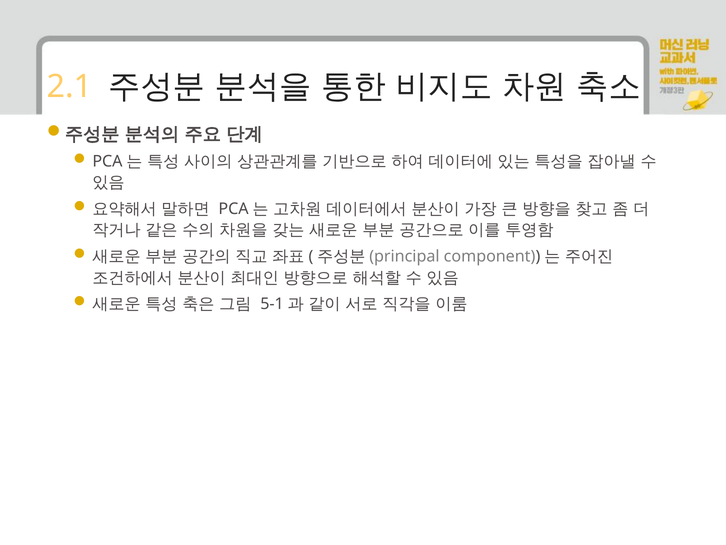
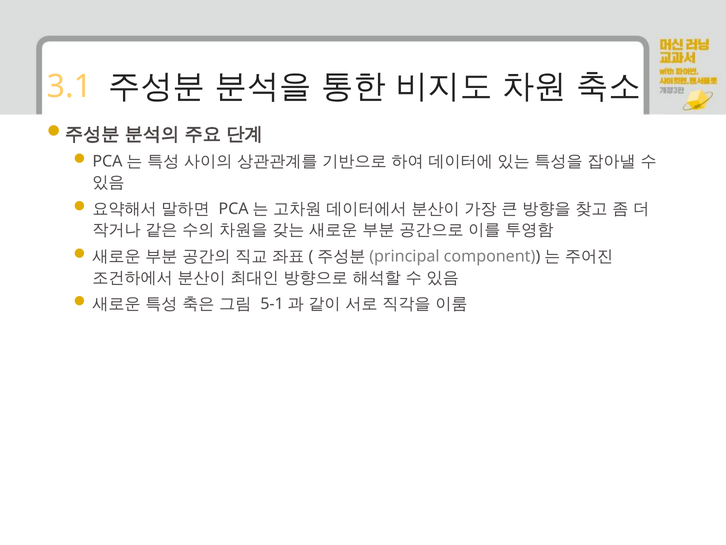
2.1: 2.1 -> 3.1
